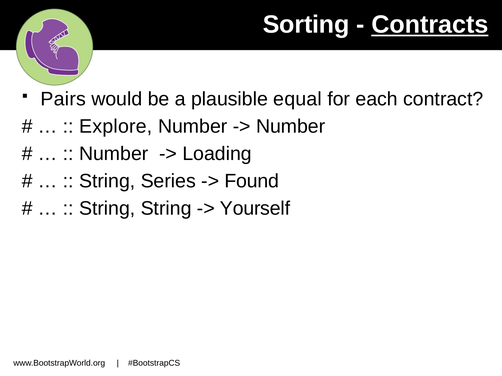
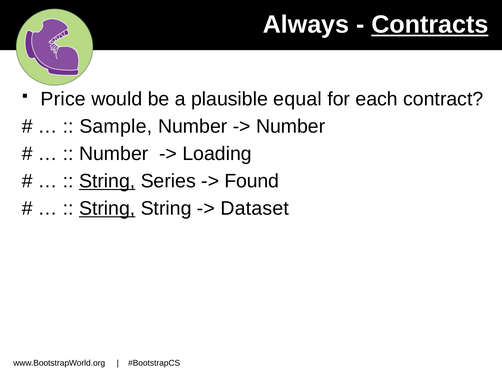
Sorting: Sorting -> Always
Pairs: Pairs -> Price
Explore: Explore -> Sample
String at (107, 181) underline: none -> present
String at (107, 209) underline: none -> present
Yourself: Yourself -> Dataset
